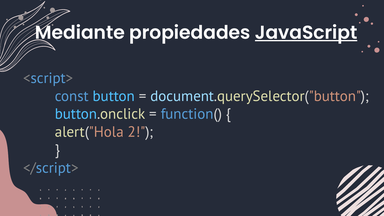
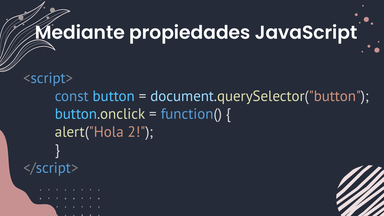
JavaScript underline: present -> none
